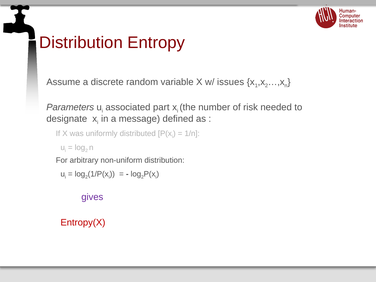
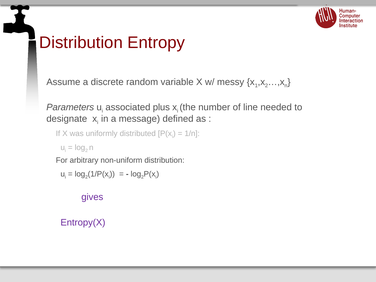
issues: issues -> messy
part: part -> plus
risk: risk -> line
Entropy(X colour: red -> purple
